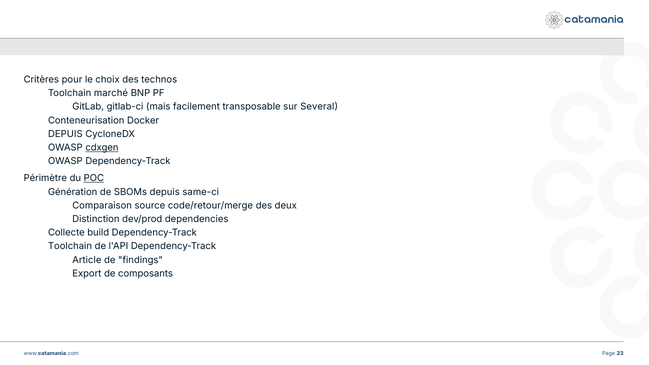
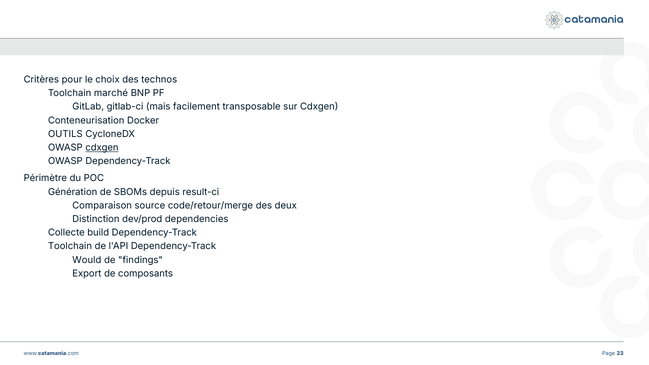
sur Several: Several -> Cdxgen
DEPUIS at (65, 134): DEPUIS -> OUTILS
POC underline: present -> none
same-ci: same-ci -> result-ci
Article: Article -> Would
